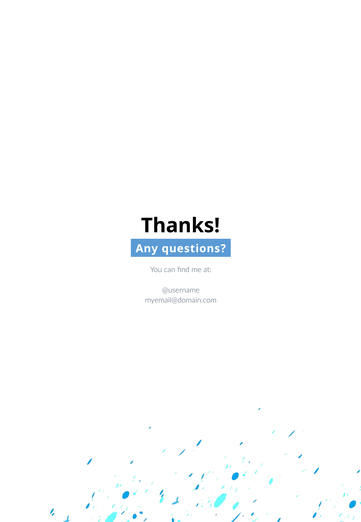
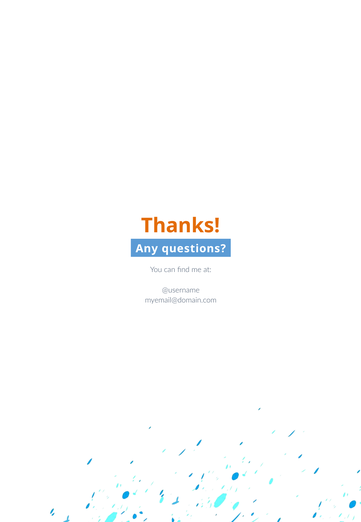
Thanks colour: black -> orange
